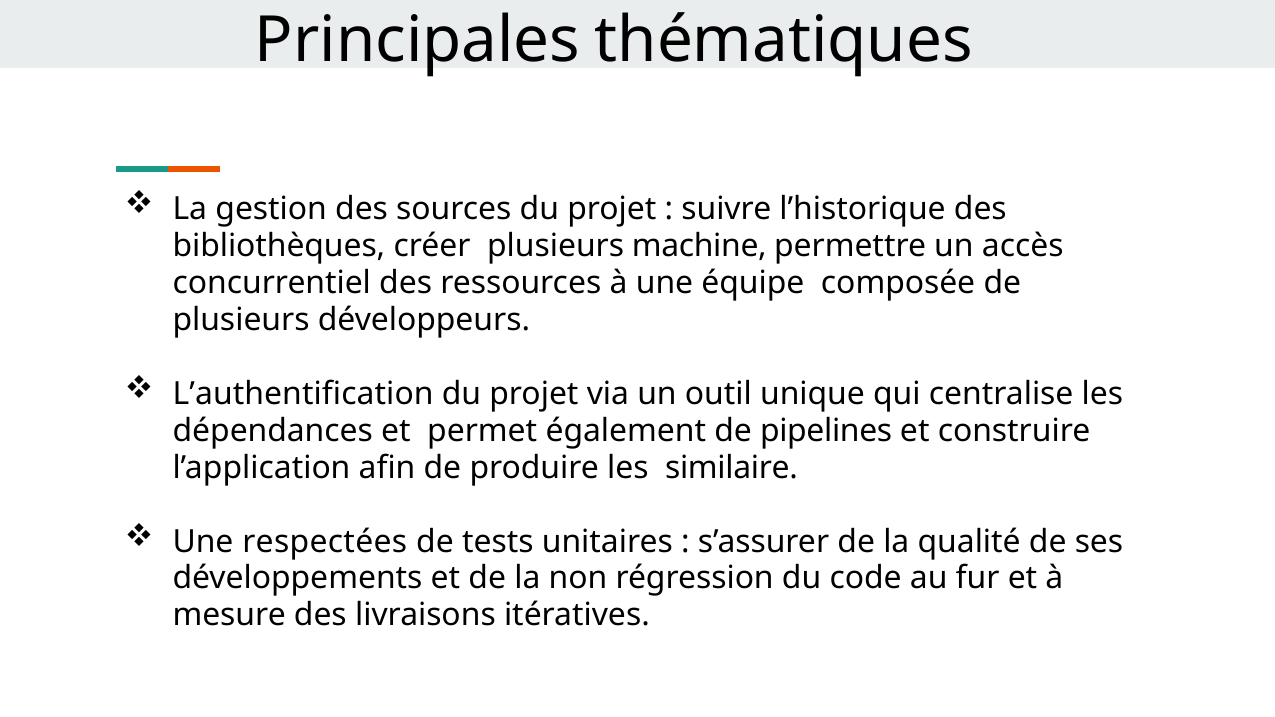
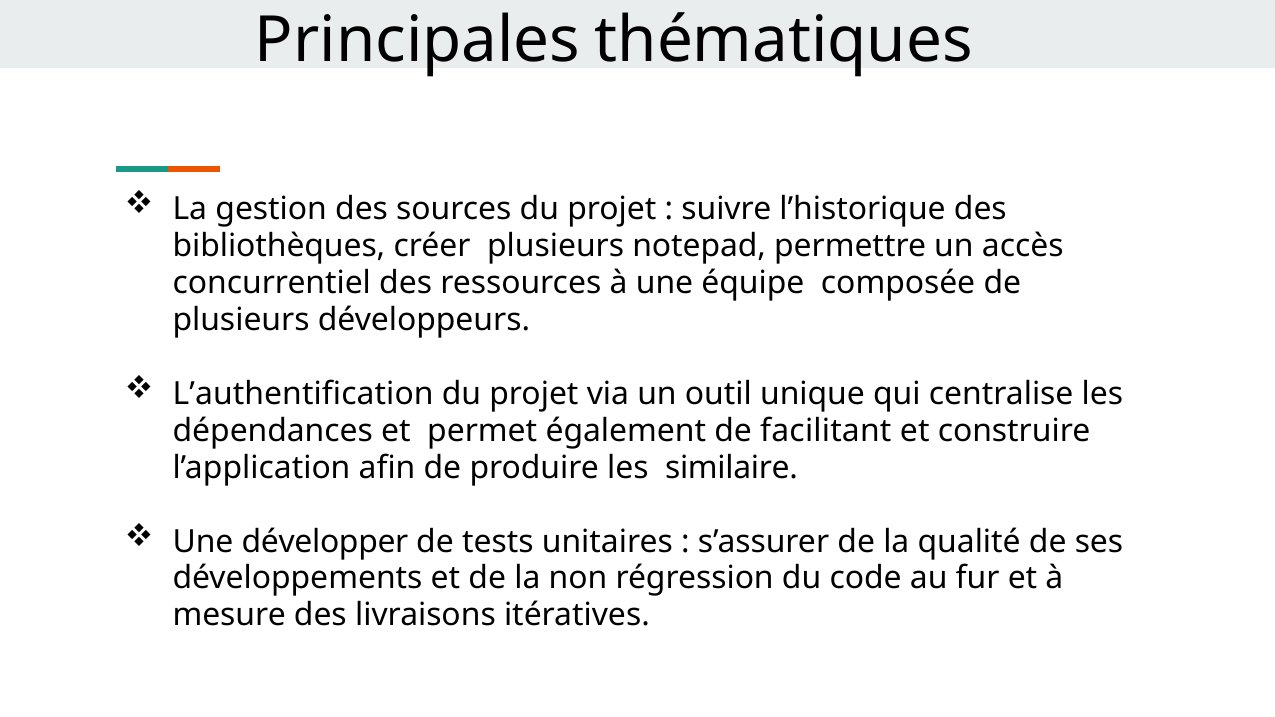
machine: machine -> notepad
pipelines: pipelines -> facilitant
respectées: respectées -> développer
